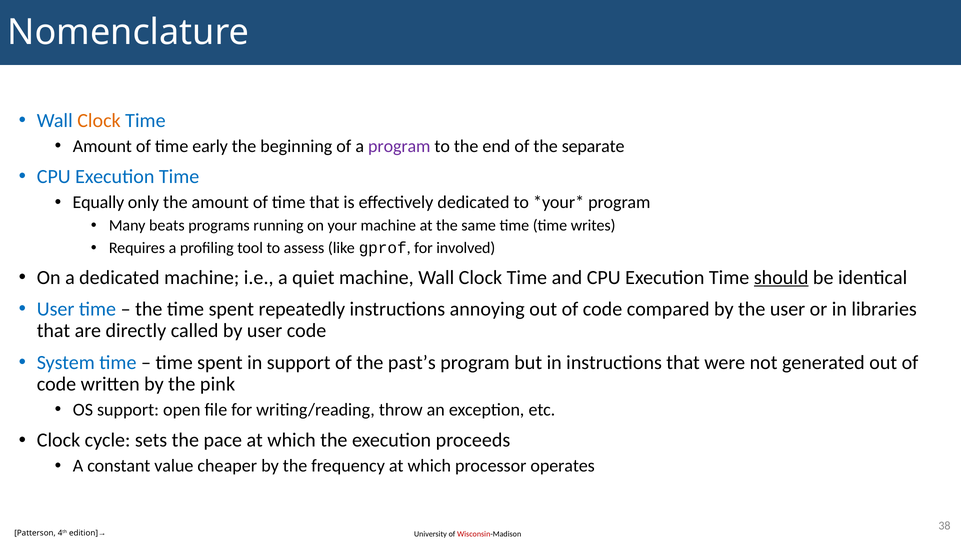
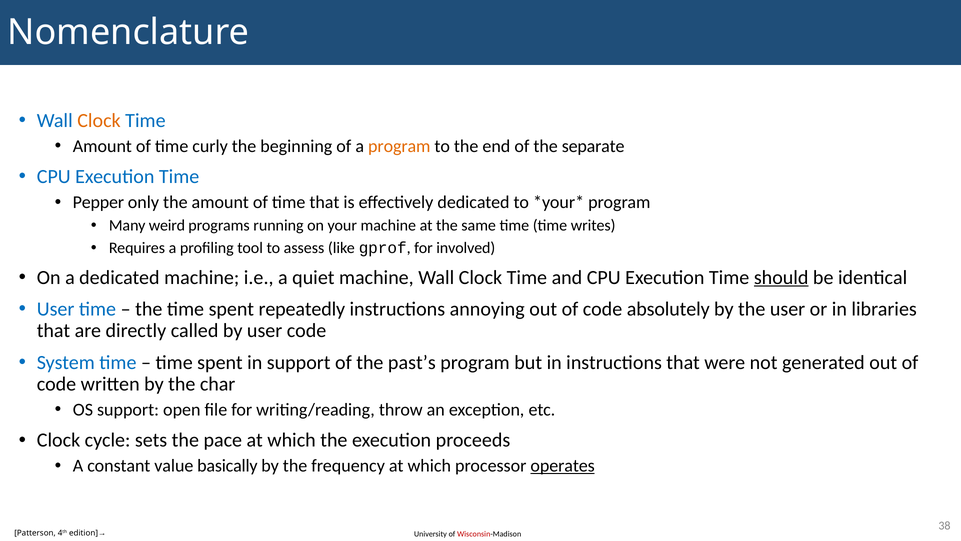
early: early -> curly
program at (399, 146) colour: purple -> orange
Equally: Equally -> Pepper
beats: beats -> weird
compared: compared -> absolutely
pink: pink -> char
cheaper: cheaper -> basically
operates underline: none -> present
